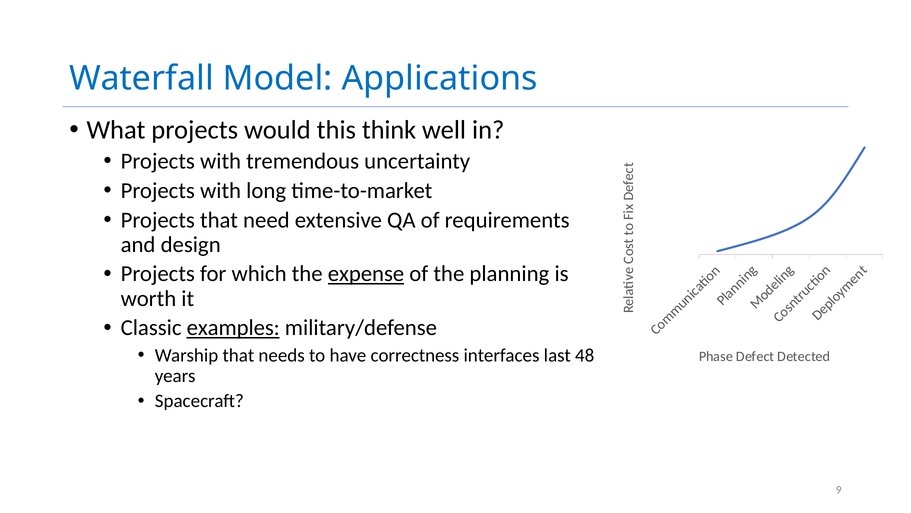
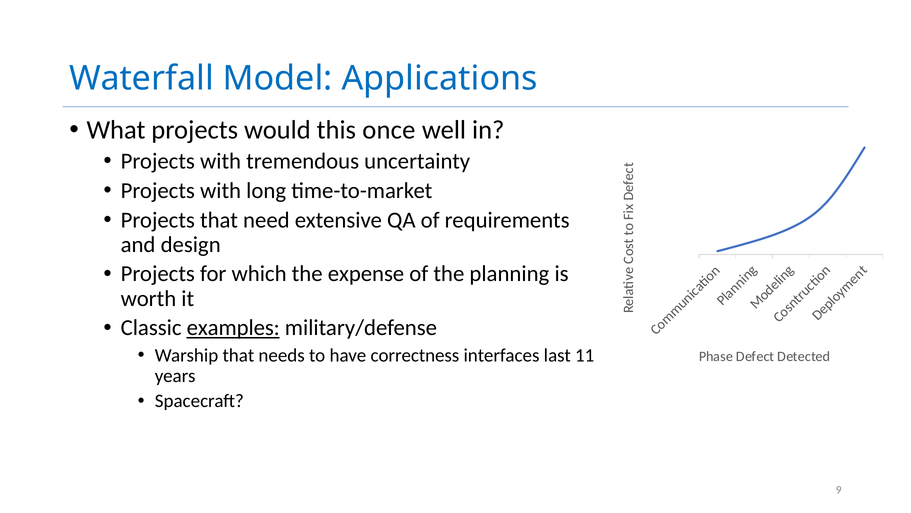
think: think -> once
expense underline: present -> none
48: 48 -> 11
